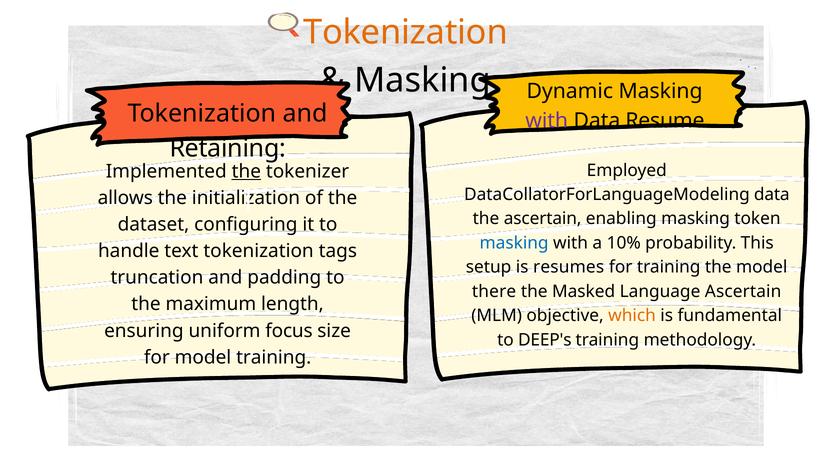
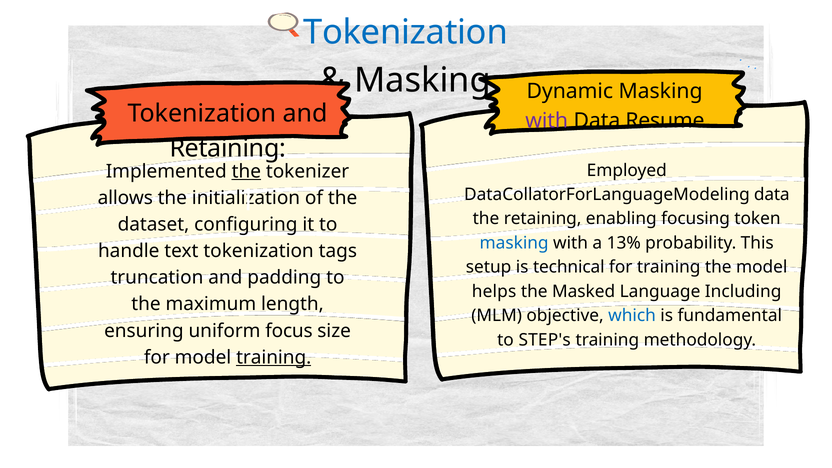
Tokenization at (406, 32) colour: orange -> blue
the ascertain: ascertain -> retaining
enabling masking: masking -> focusing
10%: 10% -> 13%
resumes: resumes -> technical
there: there -> helps
Language Ascertain: Ascertain -> Including
which colour: orange -> blue
DEEP's: DEEP's -> STEP's
training at (274, 357) underline: none -> present
